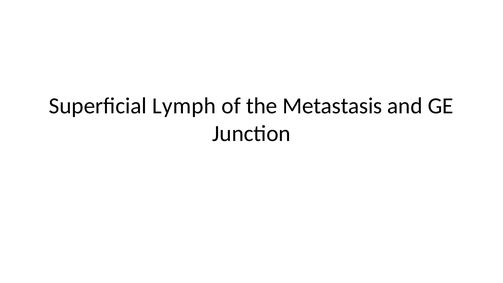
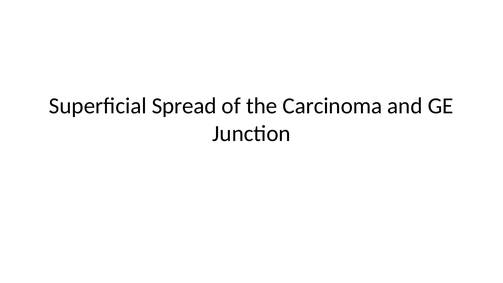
Lymph: Lymph -> Spread
Metastasis: Metastasis -> Carcinoma
